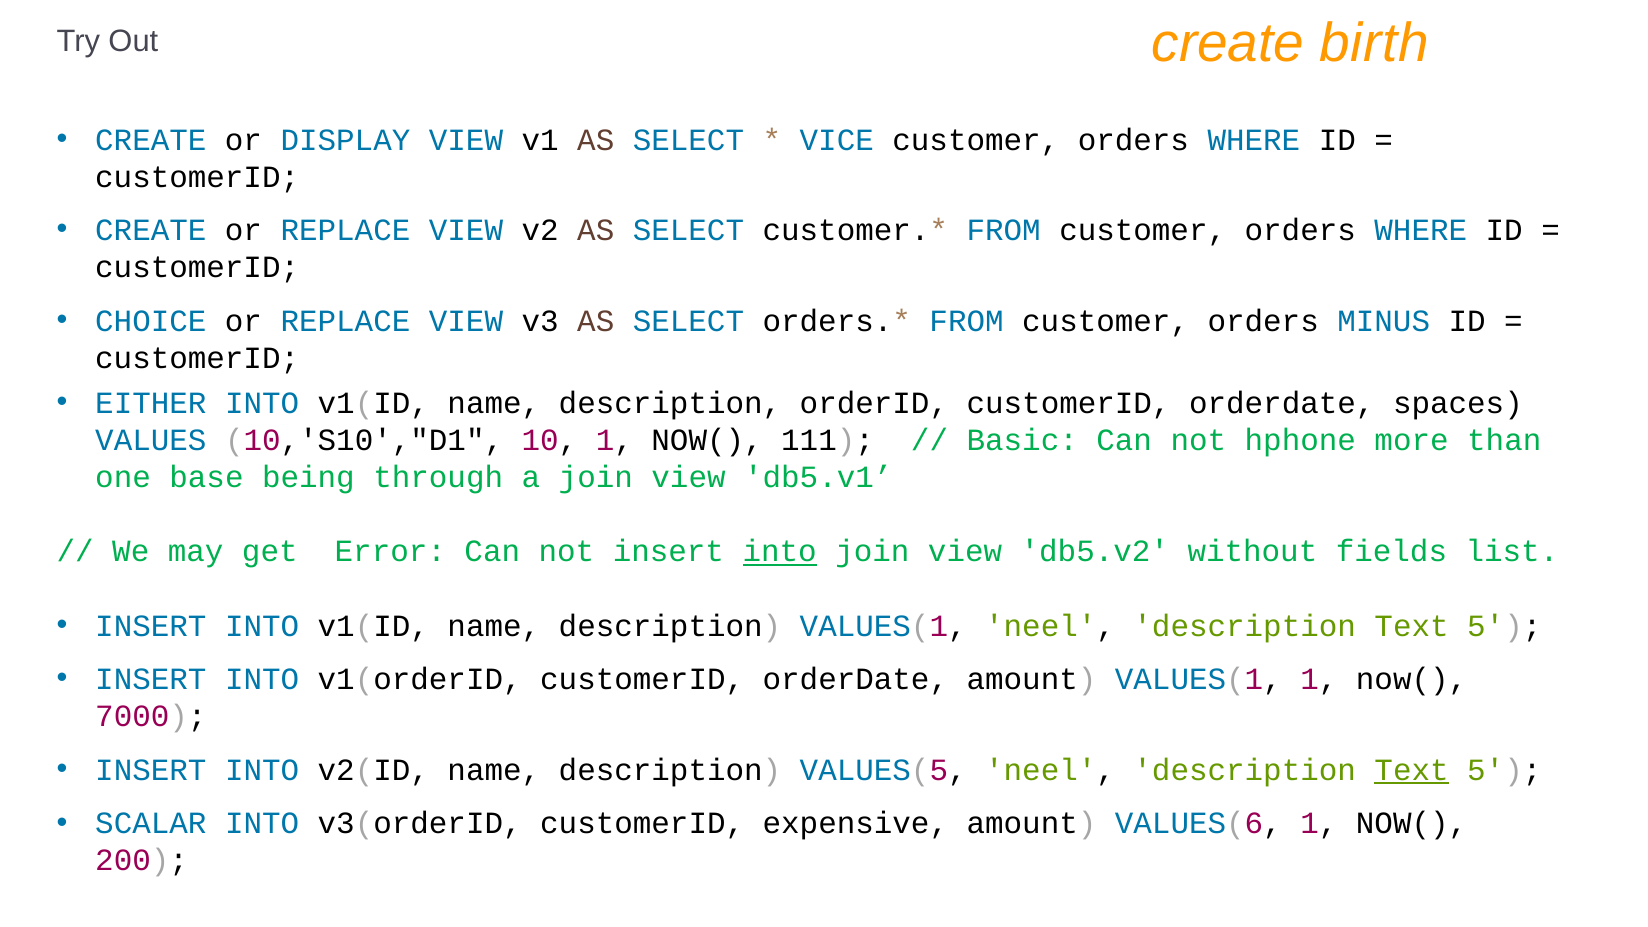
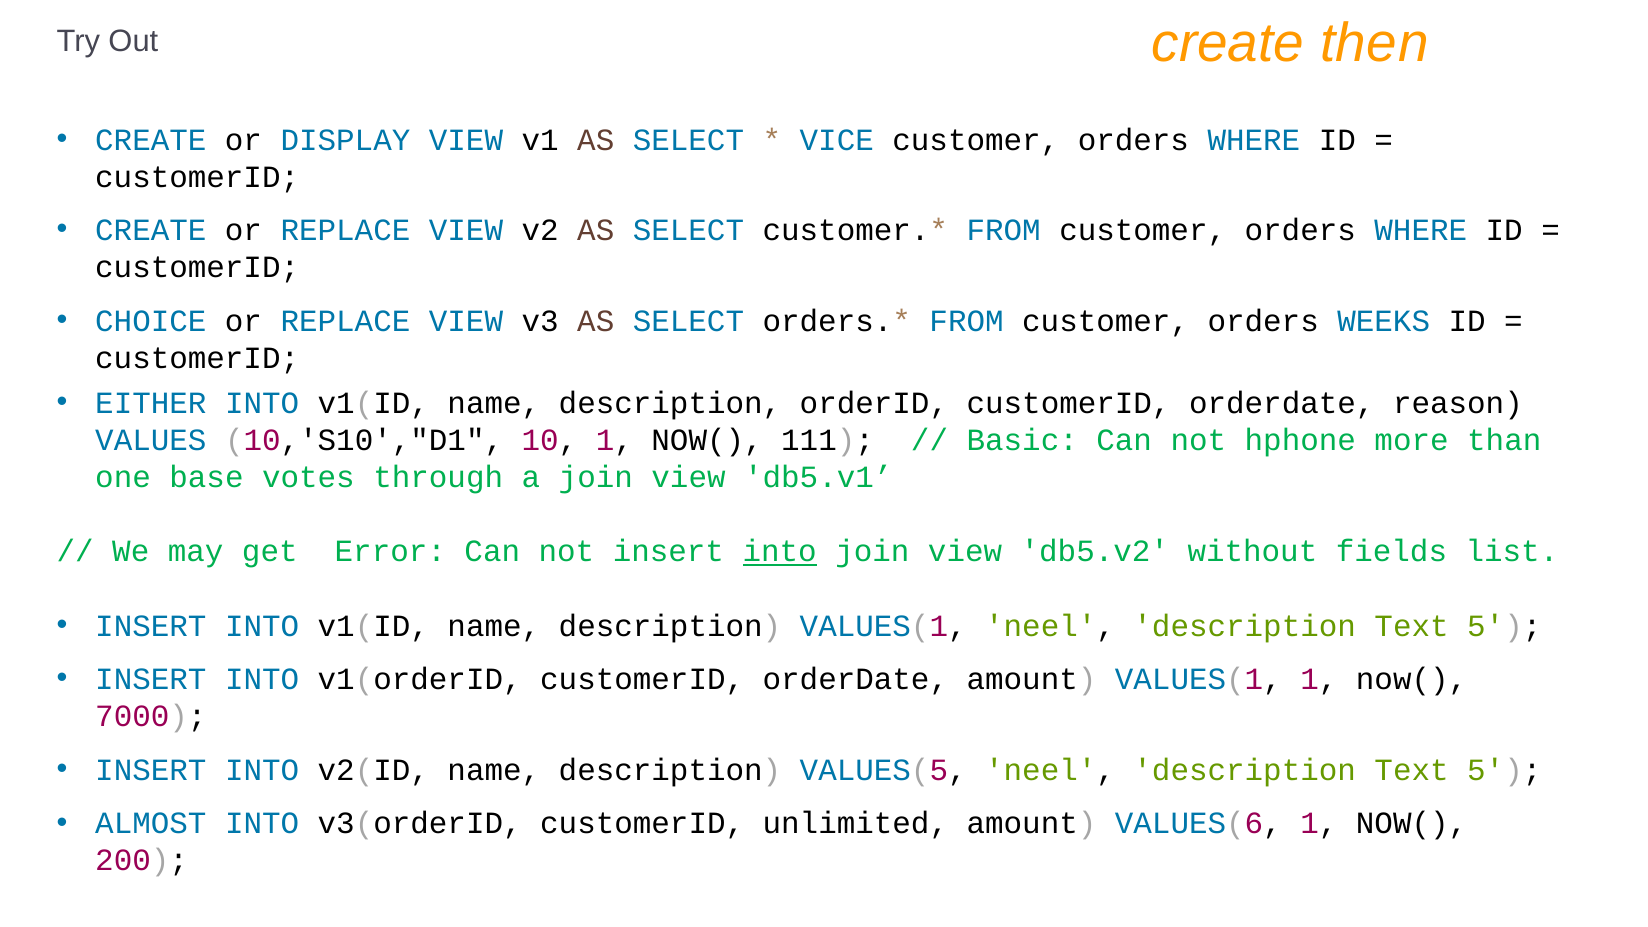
birth: birth -> then
MINUS: MINUS -> WEEKS
spaces: spaces -> reason
being: being -> votes
Text at (1412, 770) underline: present -> none
SCALAR: SCALAR -> ALMOST
expensive: expensive -> unlimited
